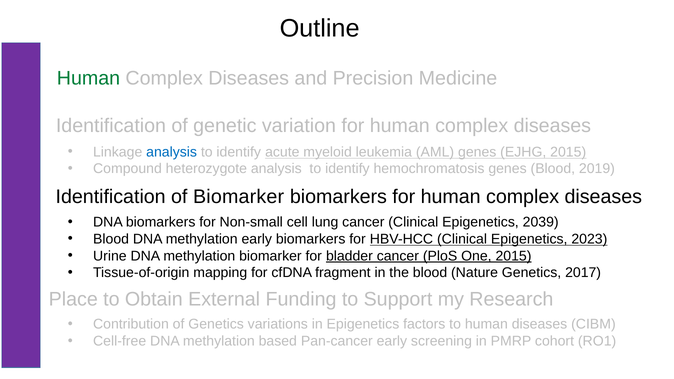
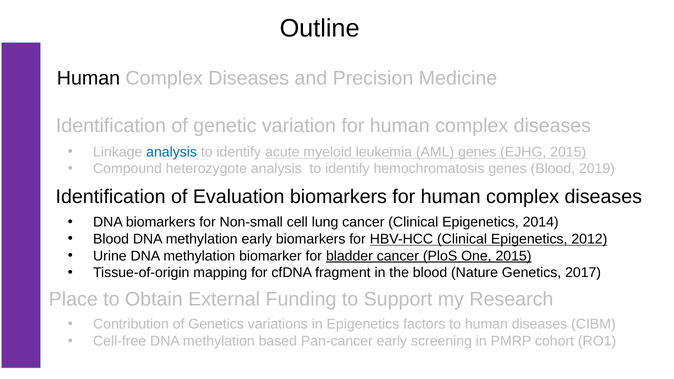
Human at (88, 78) colour: green -> black
of Biomarker: Biomarker -> Evaluation
2039: 2039 -> 2014
2023: 2023 -> 2012
